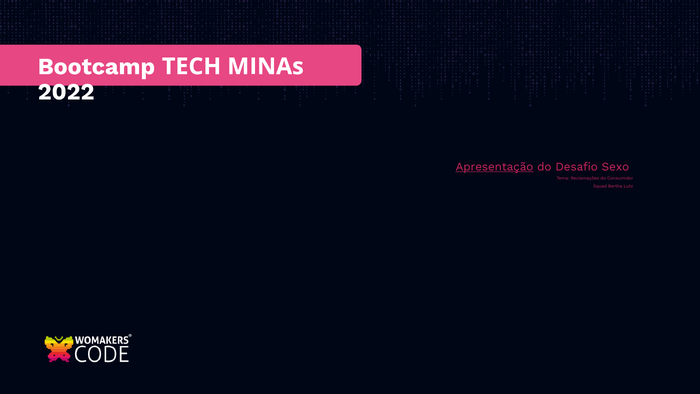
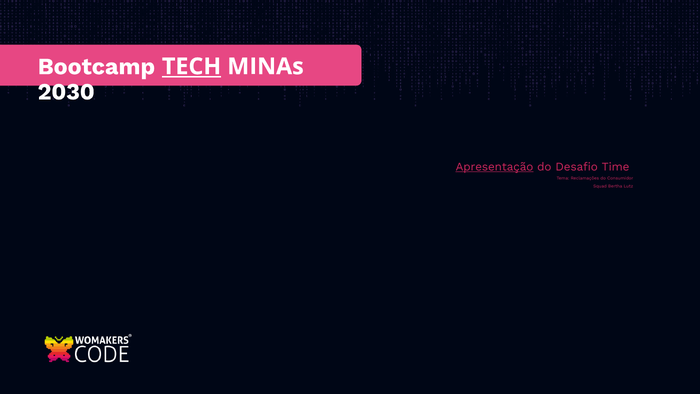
TECH underline: none -> present
2022: 2022 -> 2030
Sexo: Sexo -> Time
